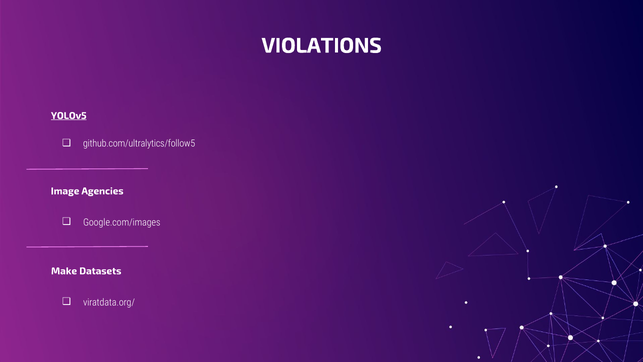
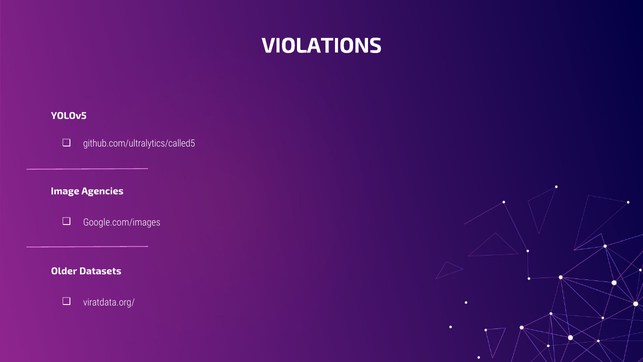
YOLOv5 underline: present -> none
github.com/ultralytics/follow5: github.com/ultralytics/follow5 -> github.com/ultralytics/called5
Make: Make -> Older
